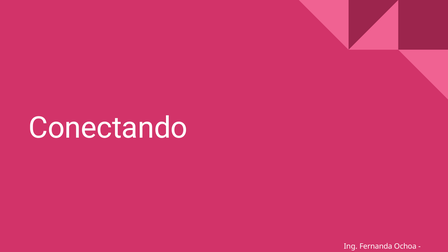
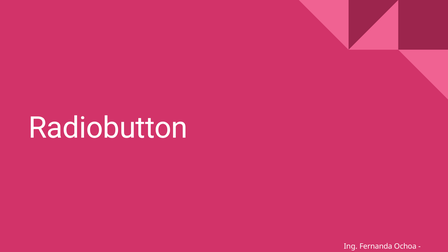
Conectando: Conectando -> Radiobutton
